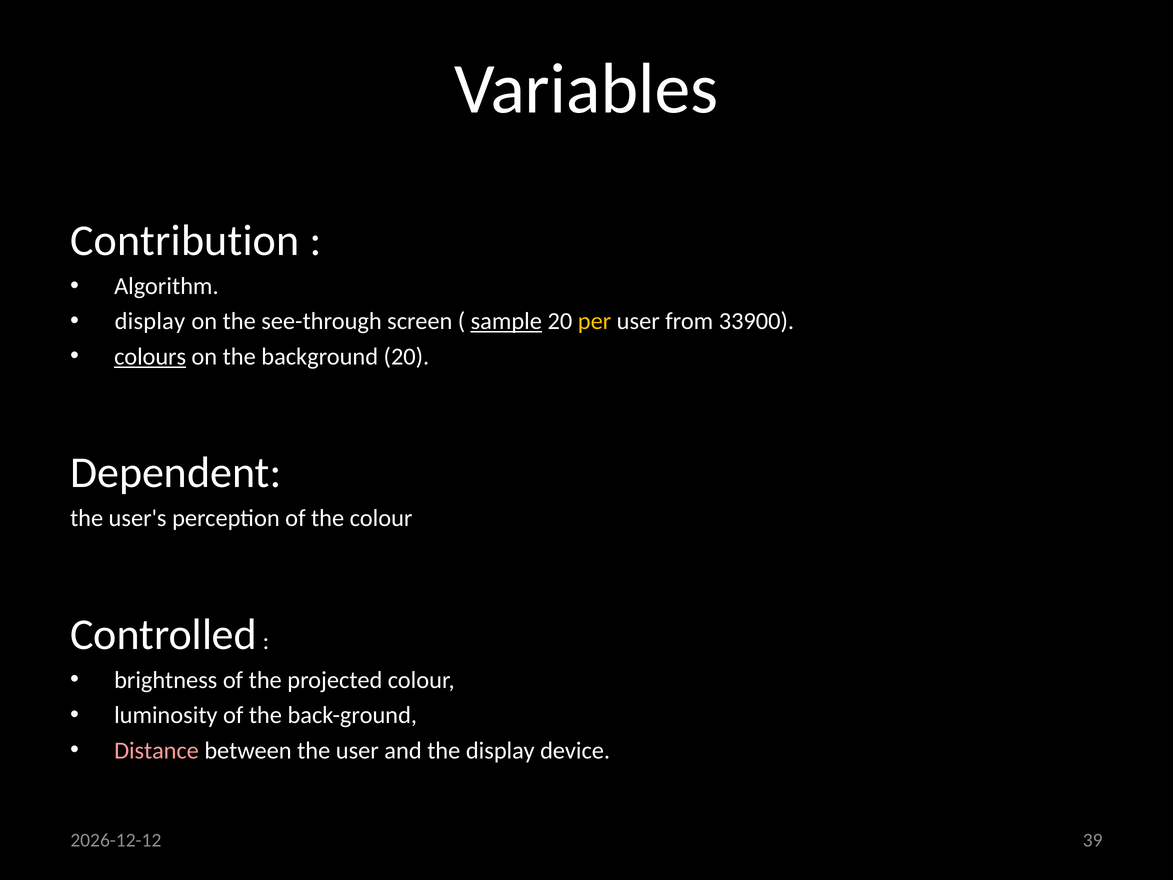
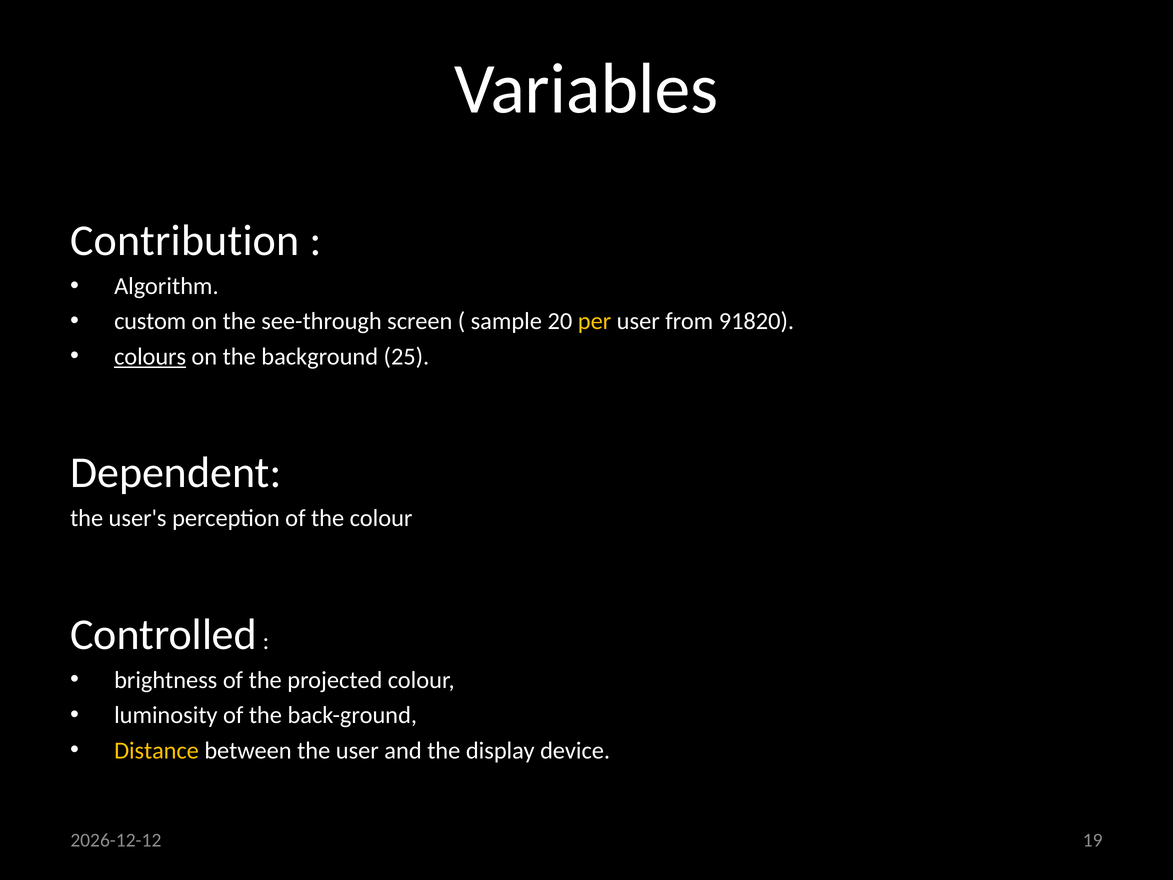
display at (150, 321): display -> custom
sample underline: present -> none
33900: 33900 -> 91820
background 20: 20 -> 25
Distance colour: pink -> yellow
39: 39 -> 19
